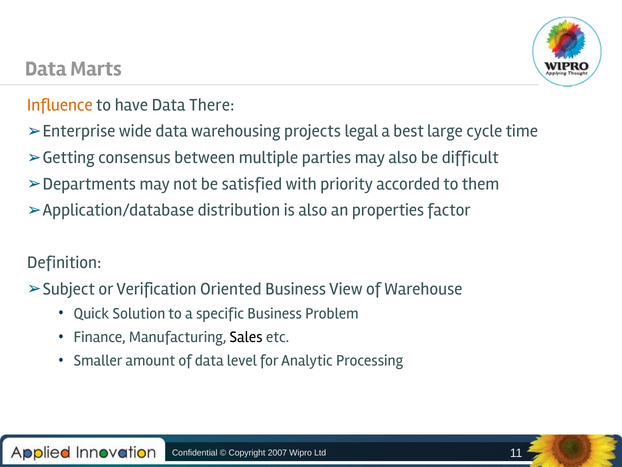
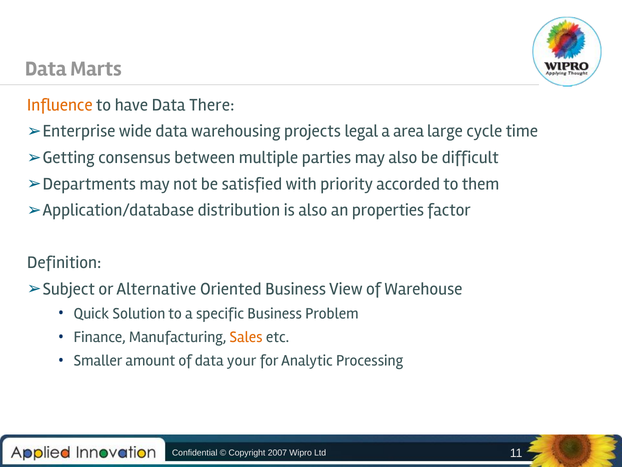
best: best -> area
Verification: Verification -> Alternative
Sales colour: black -> orange
level: level -> your
